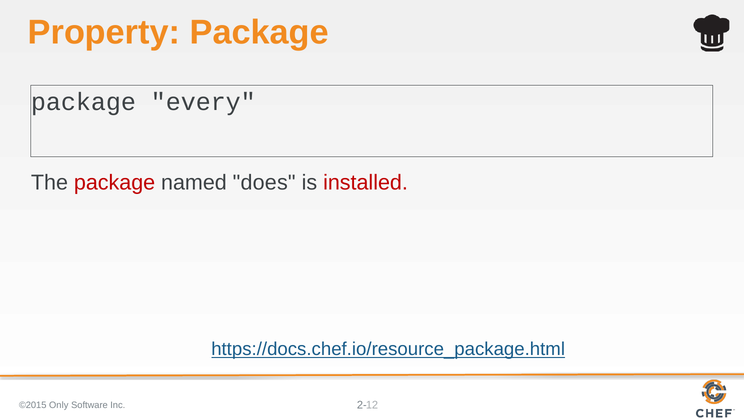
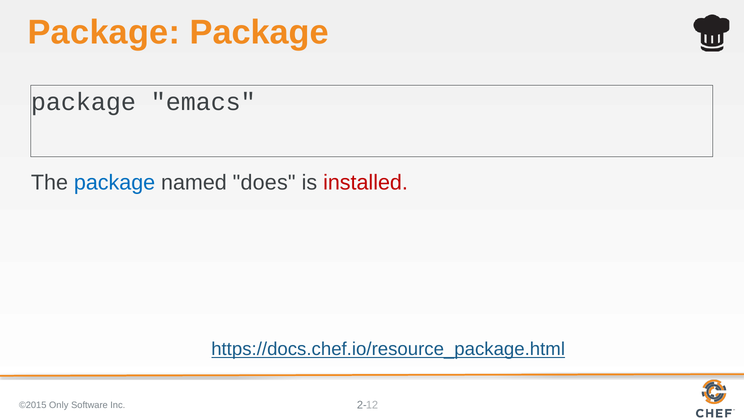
Property at (104, 32): Property -> Package
every: every -> emacs
package at (115, 183) colour: red -> blue
